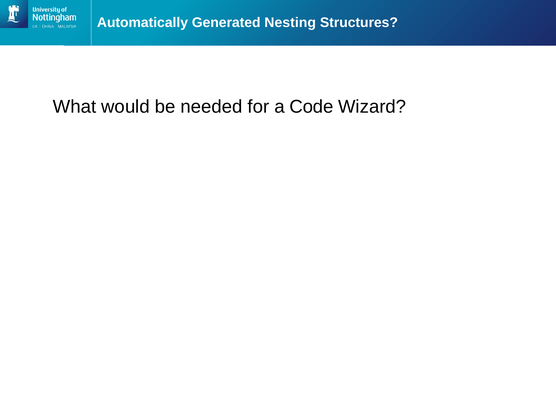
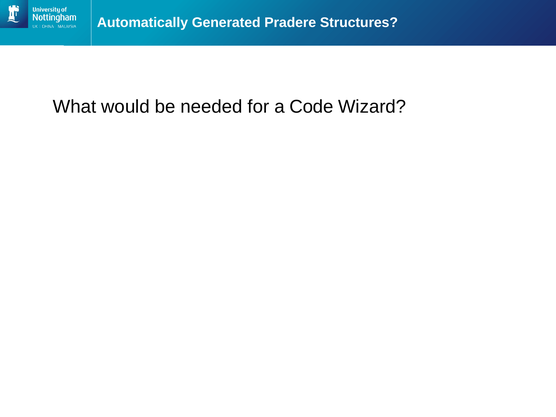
Nesting: Nesting -> Pradere
